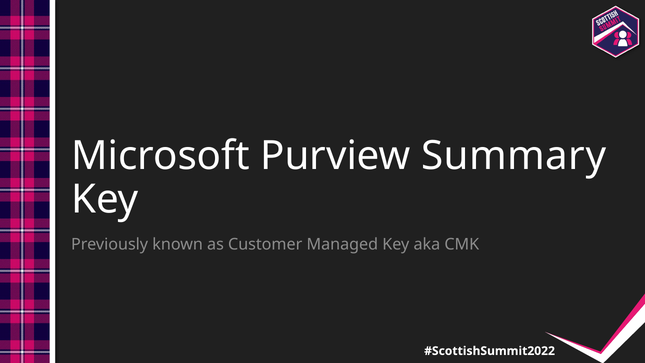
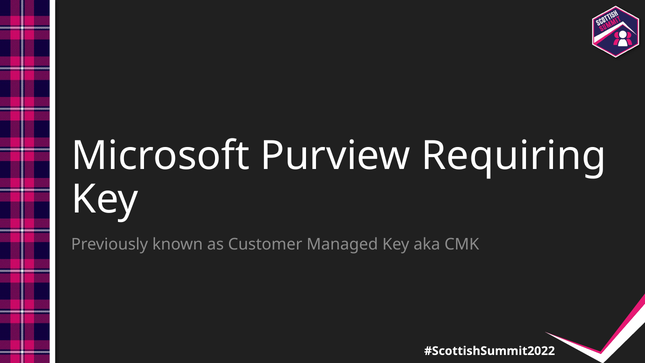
Summary: Summary -> Requiring
